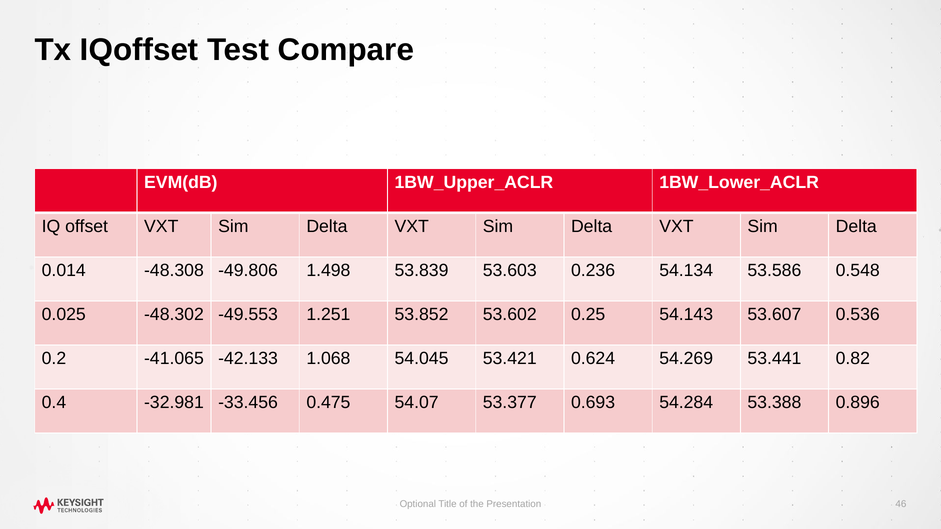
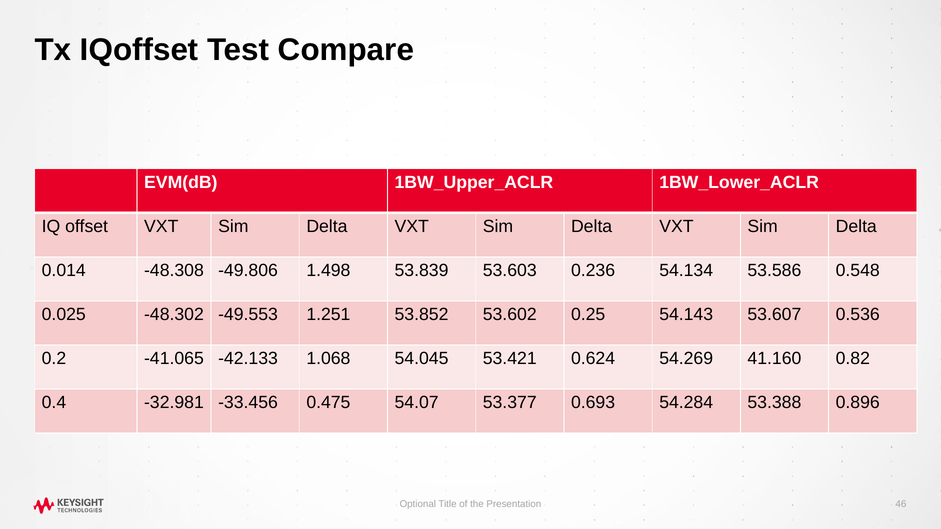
53.441: 53.441 -> 41.160
